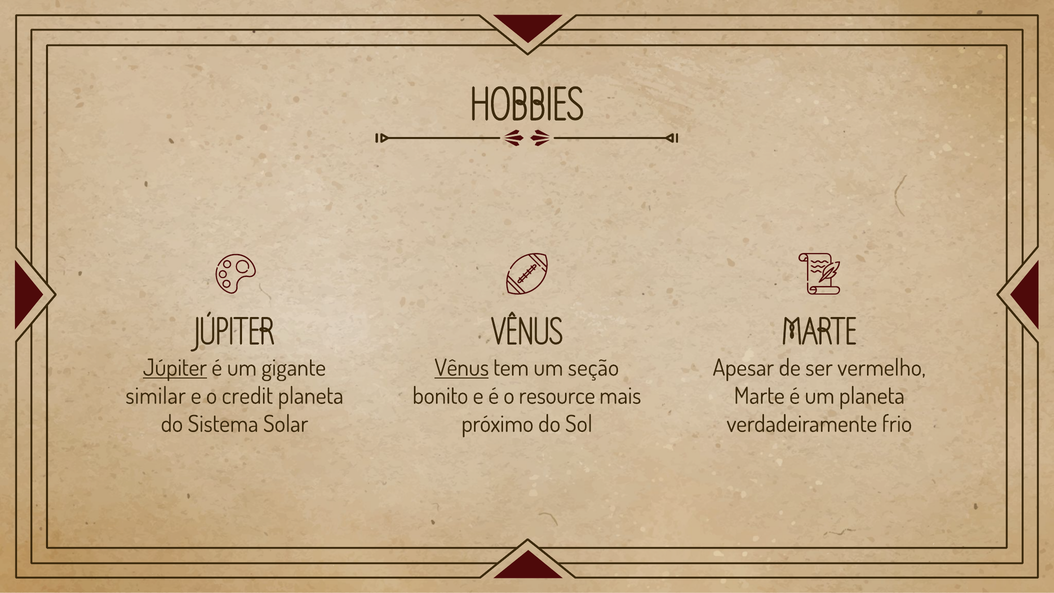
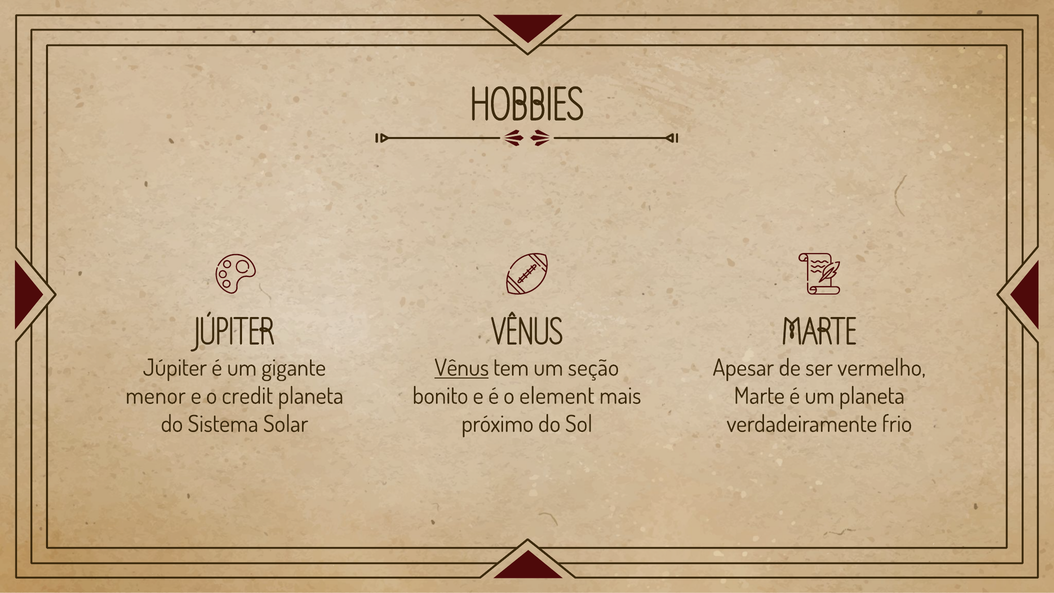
Júpiter at (175, 368) underline: present -> none
similar: similar -> menor
resource: resource -> element
